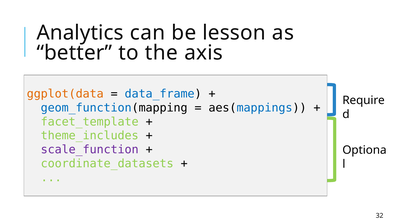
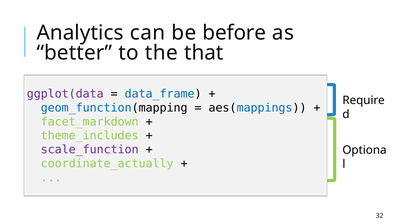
lesson: lesson -> before
axis: axis -> that
ggplot(data colour: orange -> purple
facet_template: facet_template -> facet_markdown
coordinate_datasets: coordinate_datasets -> coordinate_actually
